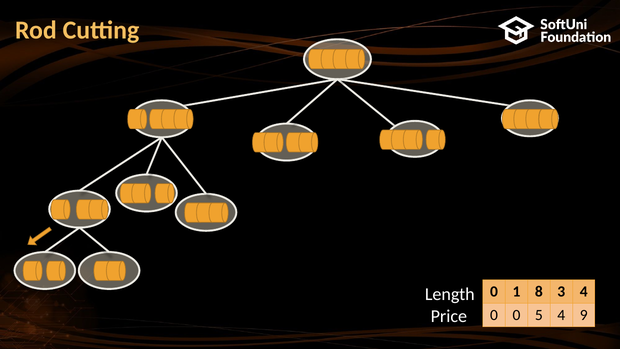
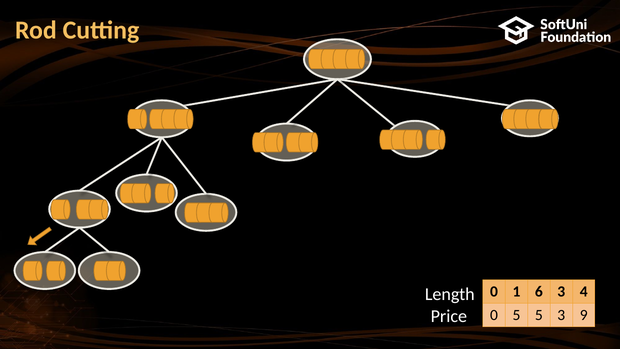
8: 8 -> 6
0 0: 0 -> 5
5 4: 4 -> 3
